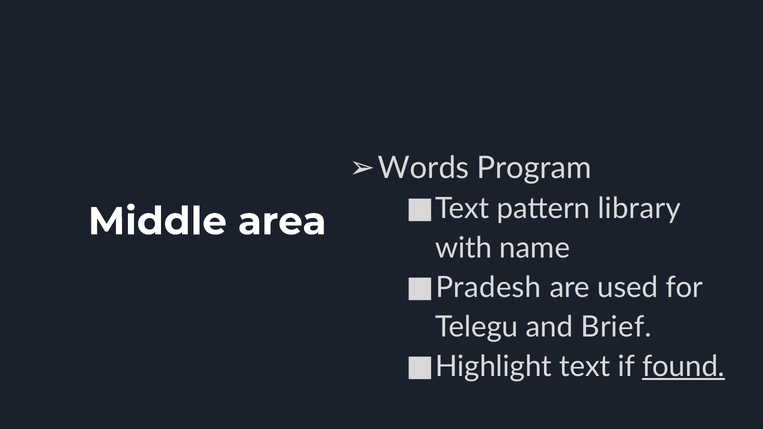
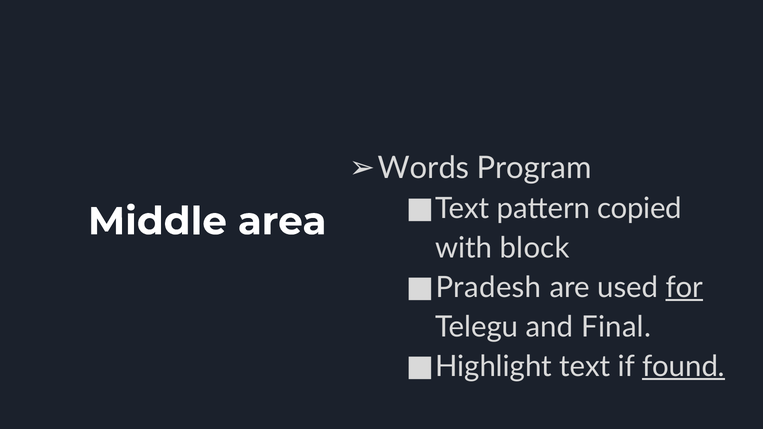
library: library -> copied
name: name -> block
for underline: none -> present
Brief: Brief -> Final
